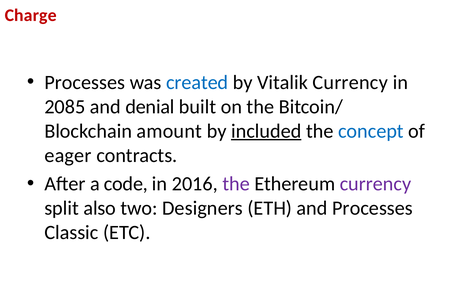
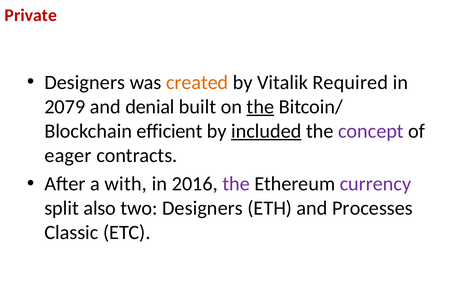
Charge: Charge -> Private
Processes at (85, 82): Processes -> Designers
created colour: blue -> orange
Vitalik Currency: Currency -> Required
2085: 2085 -> 2079
the at (260, 106) underline: none -> present
amount: amount -> efficient
concept colour: blue -> purple
code: code -> with
